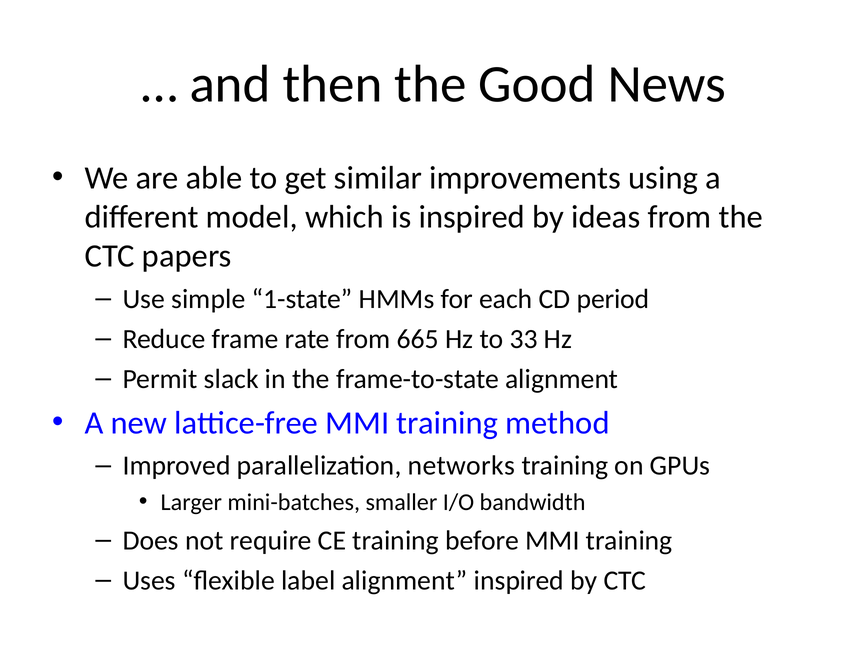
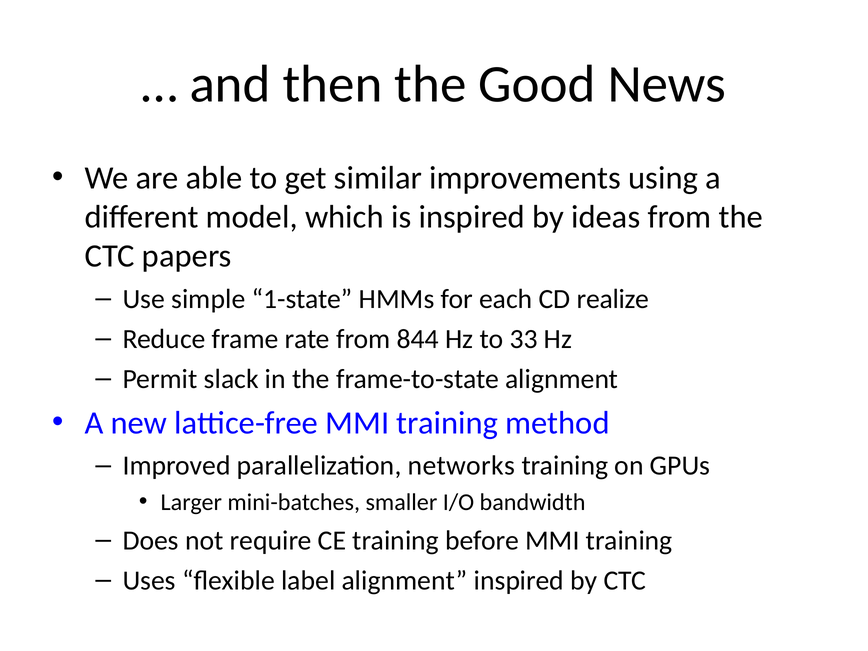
period: period -> realize
665: 665 -> 844
